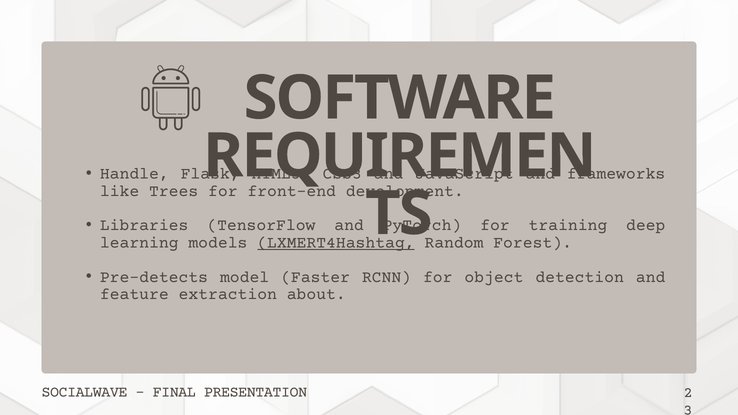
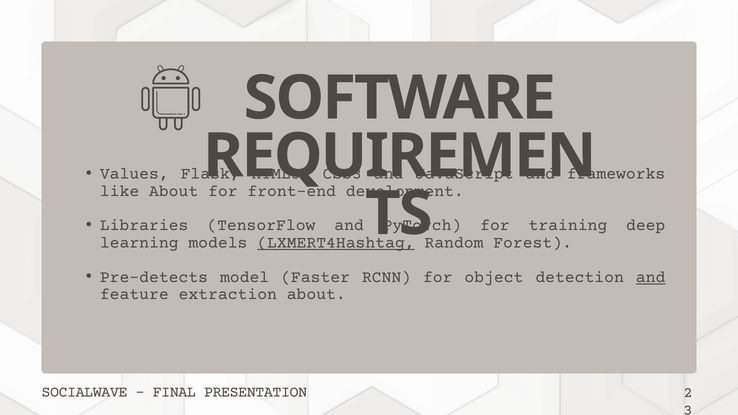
Handle: Handle -> Values
like Trees: Trees -> About
and at (651, 277) underline: none -> present
